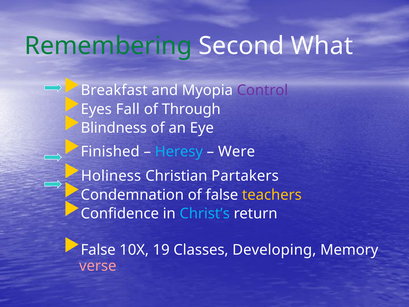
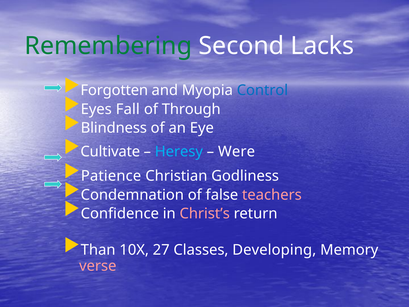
What: What -> Lacks
Breakfast: Breakfast -> Forgotten
Control colour: purple -> blue
Finished: Finished -> Cultivate
Holiness: Holiness -> Patience
Partakers: Partakers -> Godliness
teachers colour: yellow -> pink
Christ’s colour: light blue -> pink
False at (98, 250): False -> Than
19: 19 -> 27
